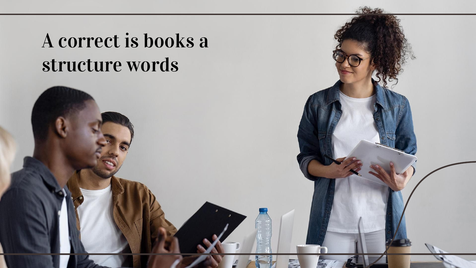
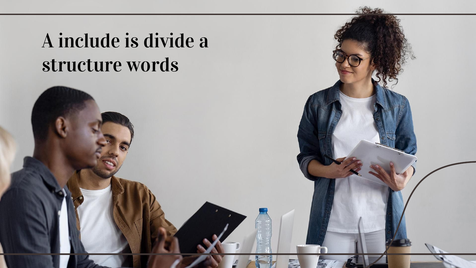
correct: correct -> include
books: books -> divide
